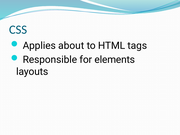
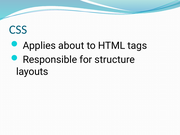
elements: elements -> structure
